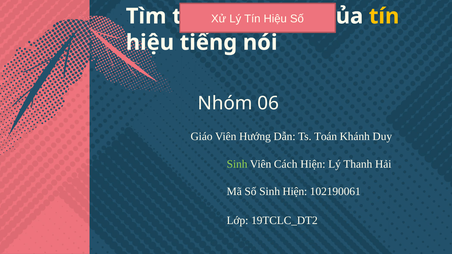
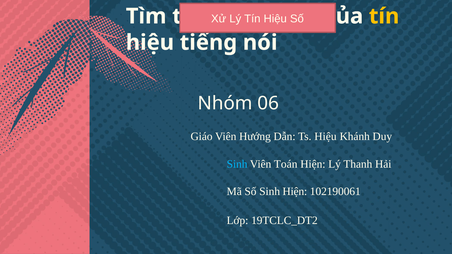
Ts Toán: Toán -> Hiệu
Sinh at (237, 164) colour: light green -> light blue
Cách: Cách -> Toán
